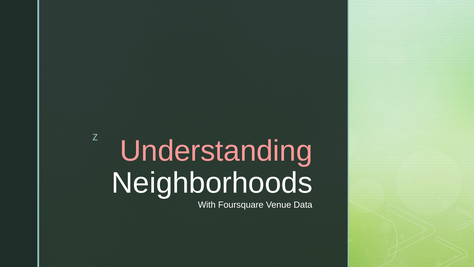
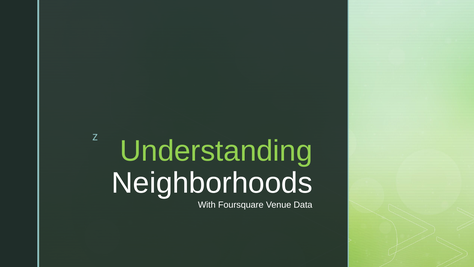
Understanding colour: pink -> light green
